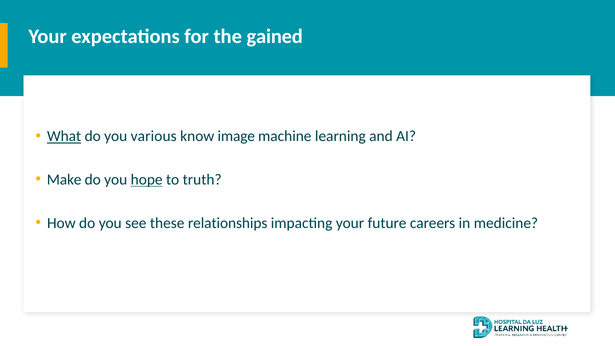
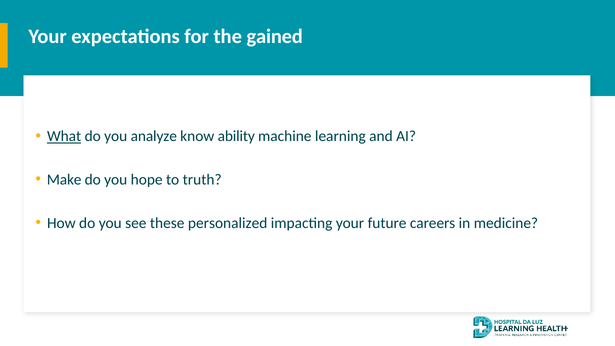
various: various -> analyze
image: image -> ability
hope underline: present -> none
relationships: relationships -> personalized
